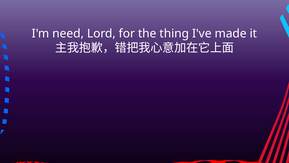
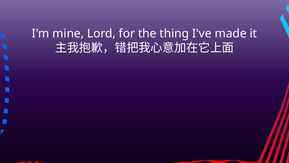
need: need -> mine
